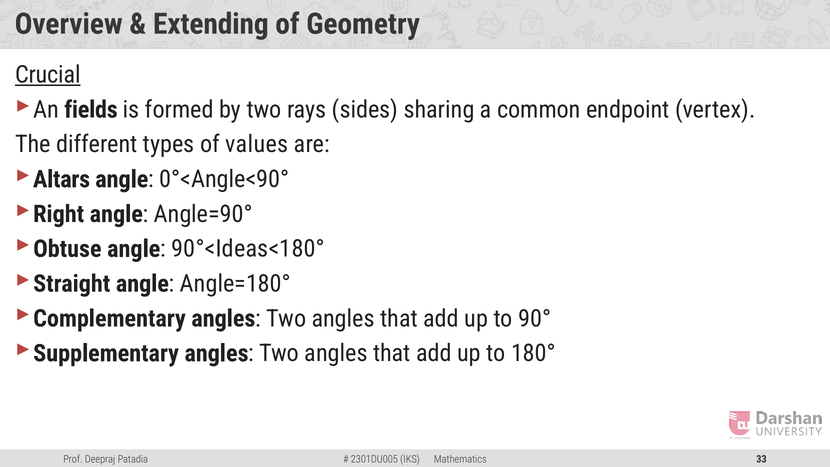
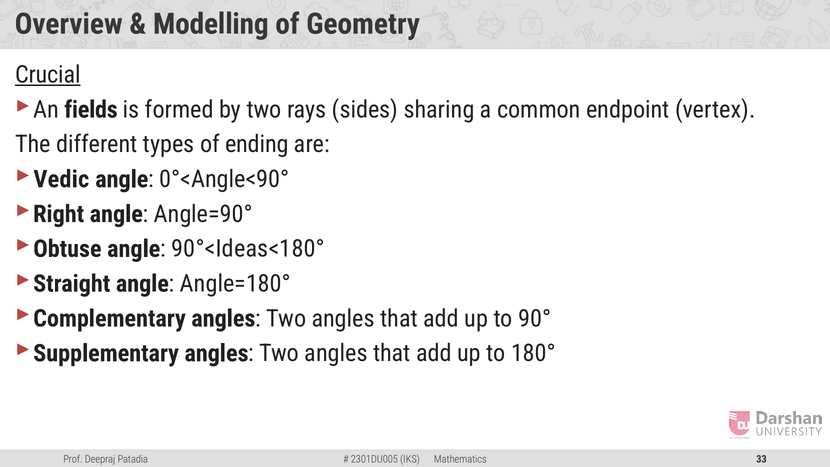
Extending: Extending -> Modelling
values: values -> ending
Altars: Altars -> Vedic
